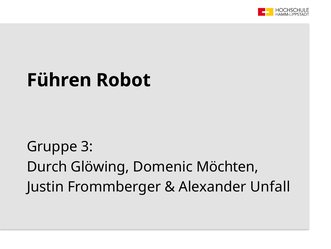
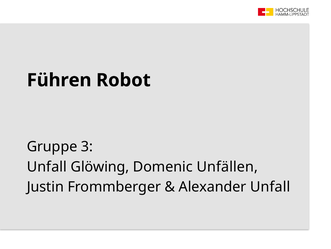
Durch at (47, 166): Durch -> Unfall
Möchten: Möchten -> Unfällen
